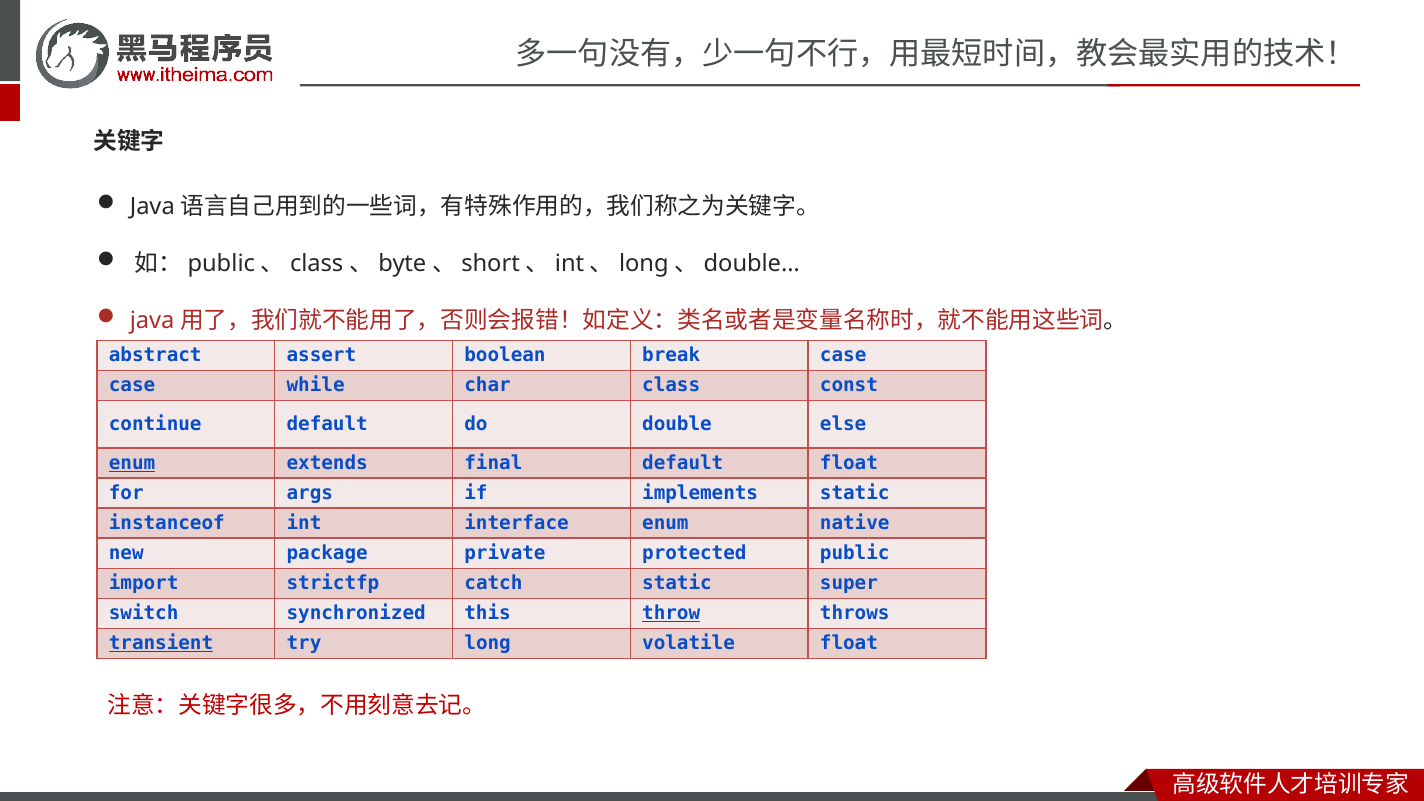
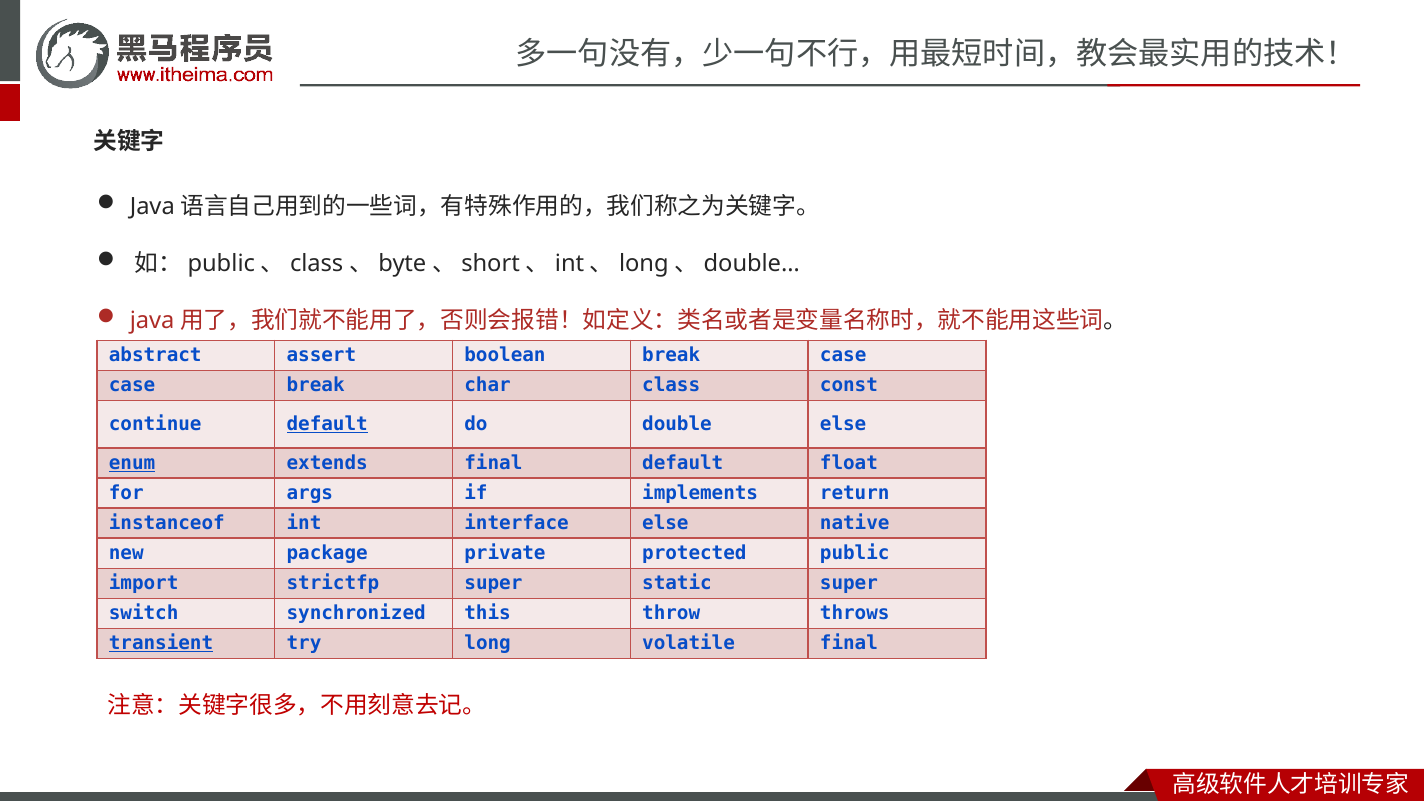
case while: while -> break
default at (327, 424) underline: none -> present
implements static: static -> return
interface enum: enum -> else
strictfp catch: catch -> super
throw underline: present -> none
volatile float: float -> final
